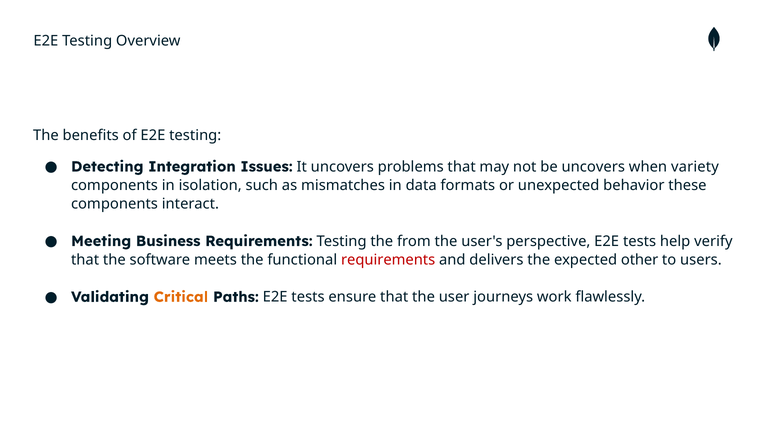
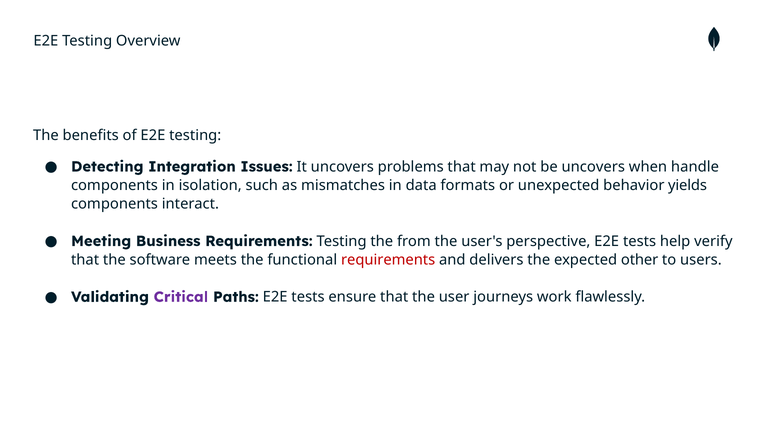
variety: variety -> handle
these: these -> yields
Critical colour: orange -> purple
